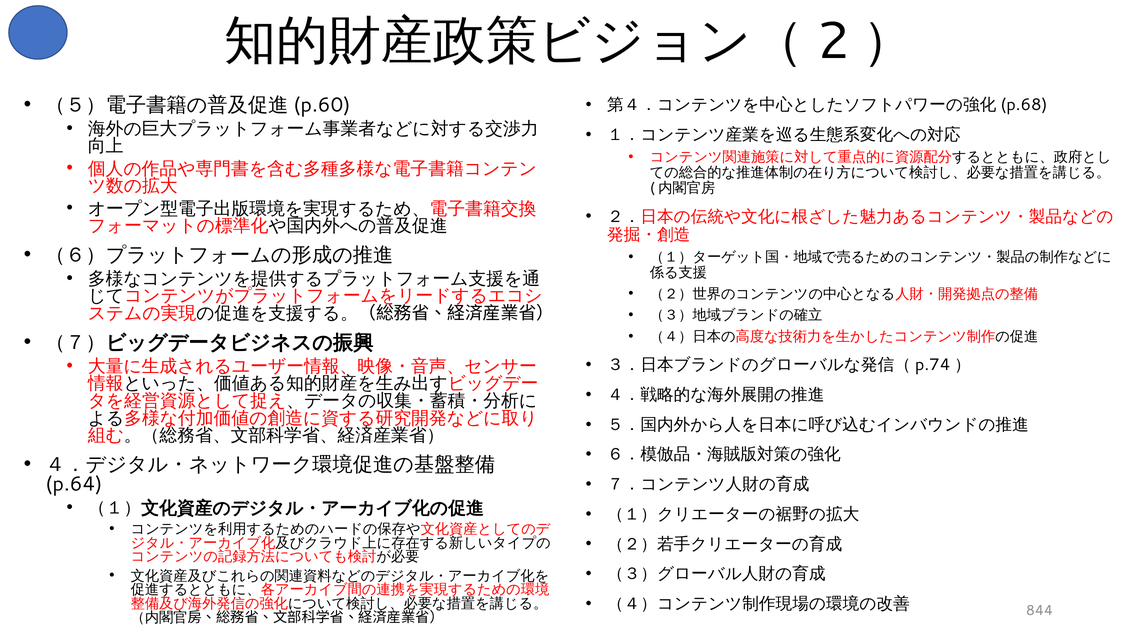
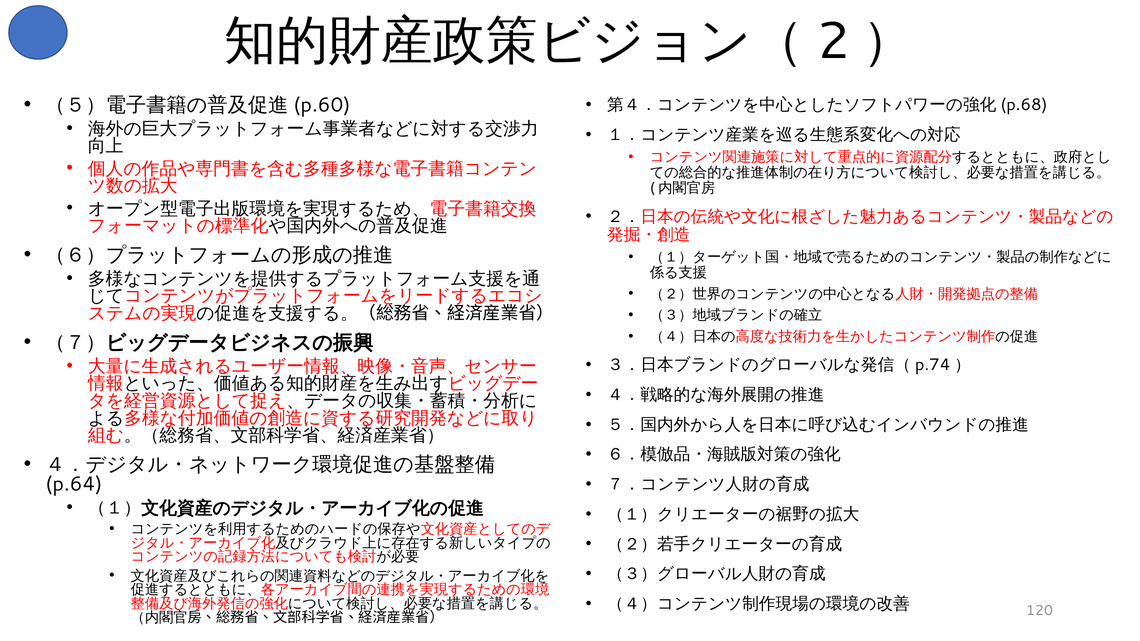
844: 844 -> 120
